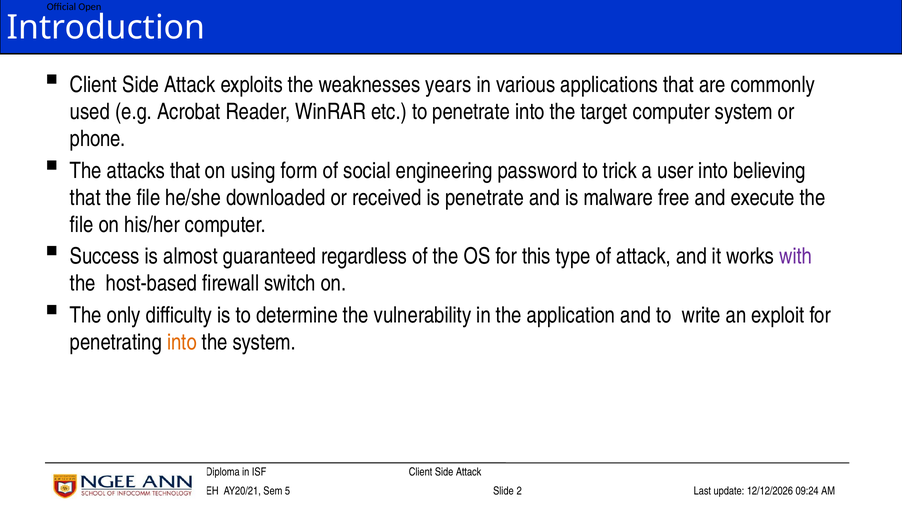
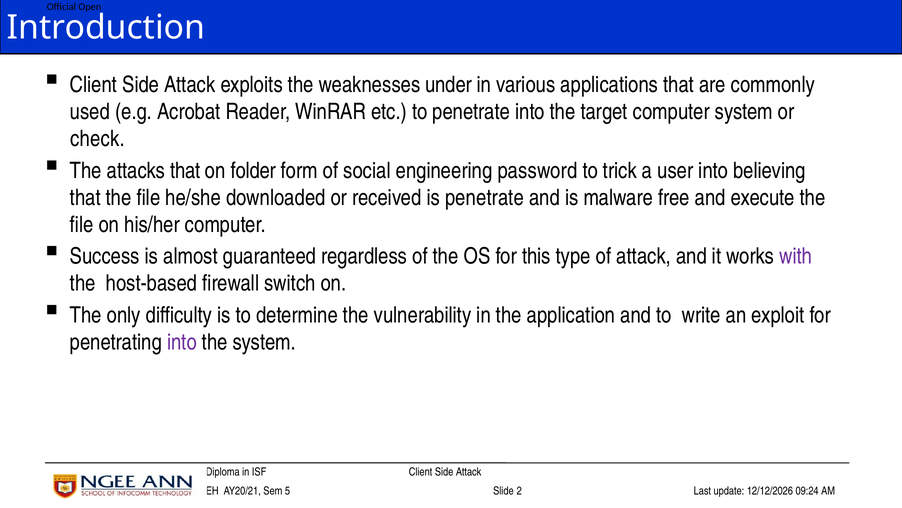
years: years -> under
phone: phone -> check
using: using -> folder
into at (182, 342) colour: orange -> purple
